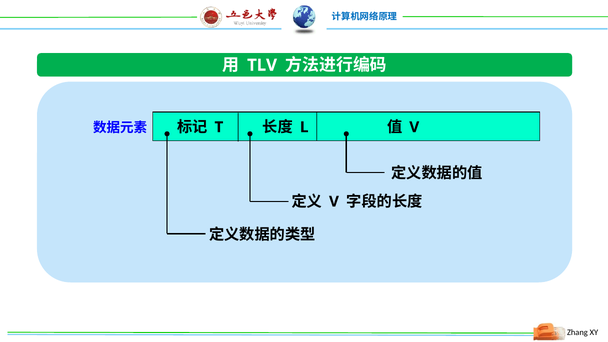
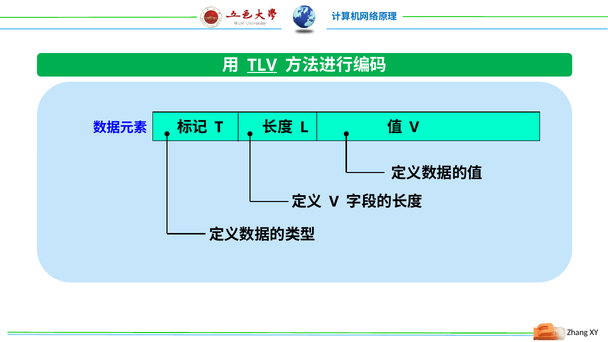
TLV underline: none -> present
